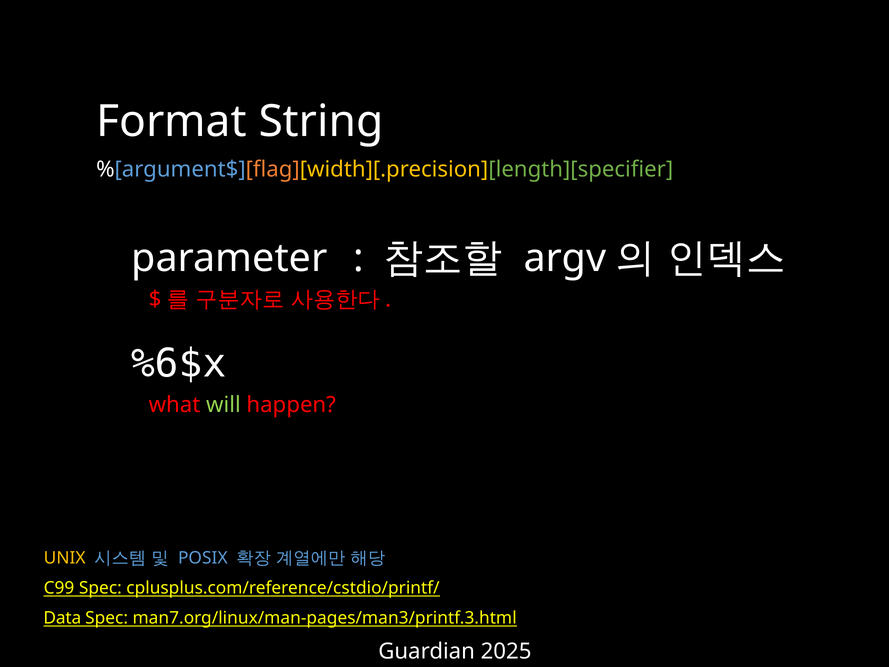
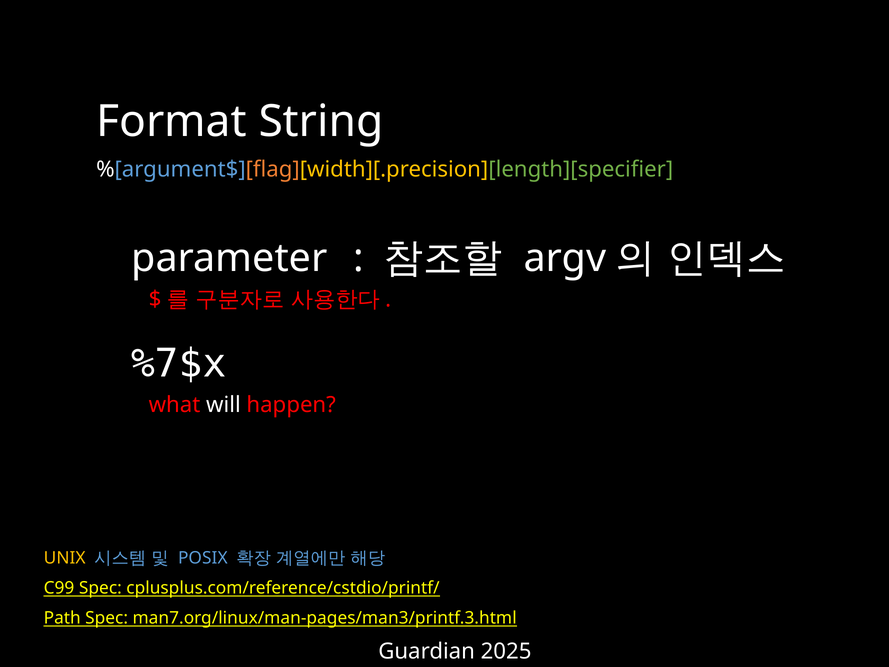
%6$x: %6$x -> %7$x
will colour: light green -> white
Data: Data -> Path
